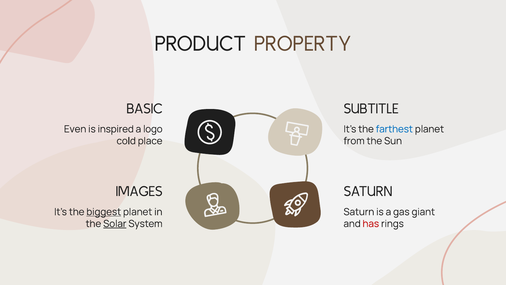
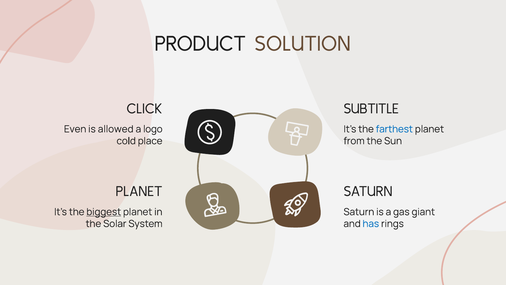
PROPERTY: PROPERTY -> SOLUTION
BASIC: BASIC -> CLICK
inspired: inspired -> allowed
IMAGES at (139, 191): IMAGES -> PLANET
Solar underline: present -> none
has colour: red -> blue
